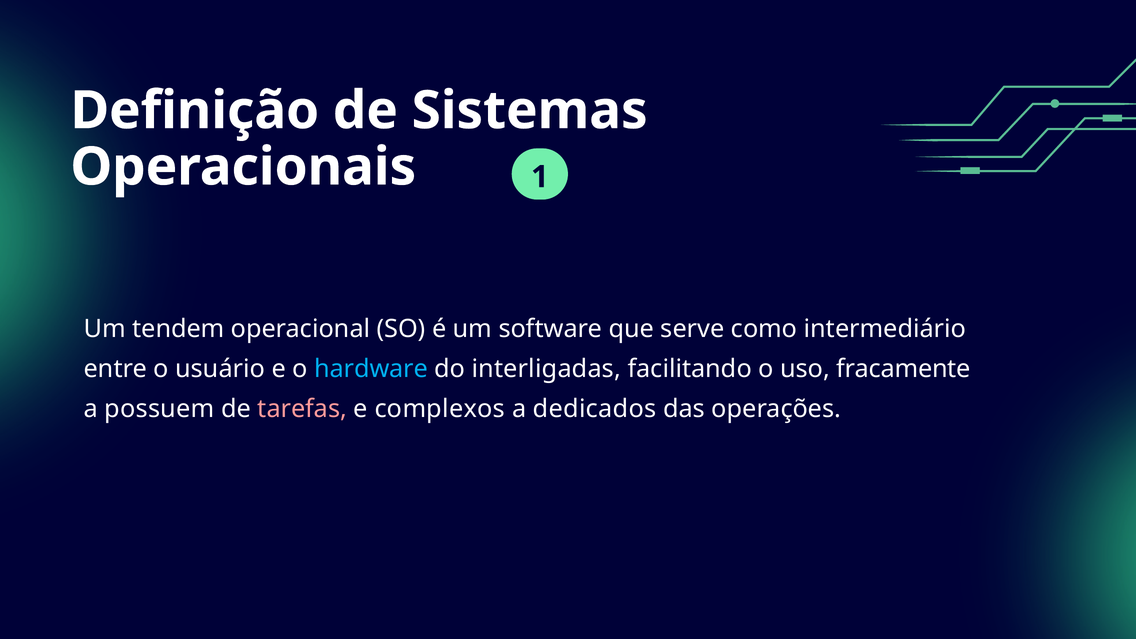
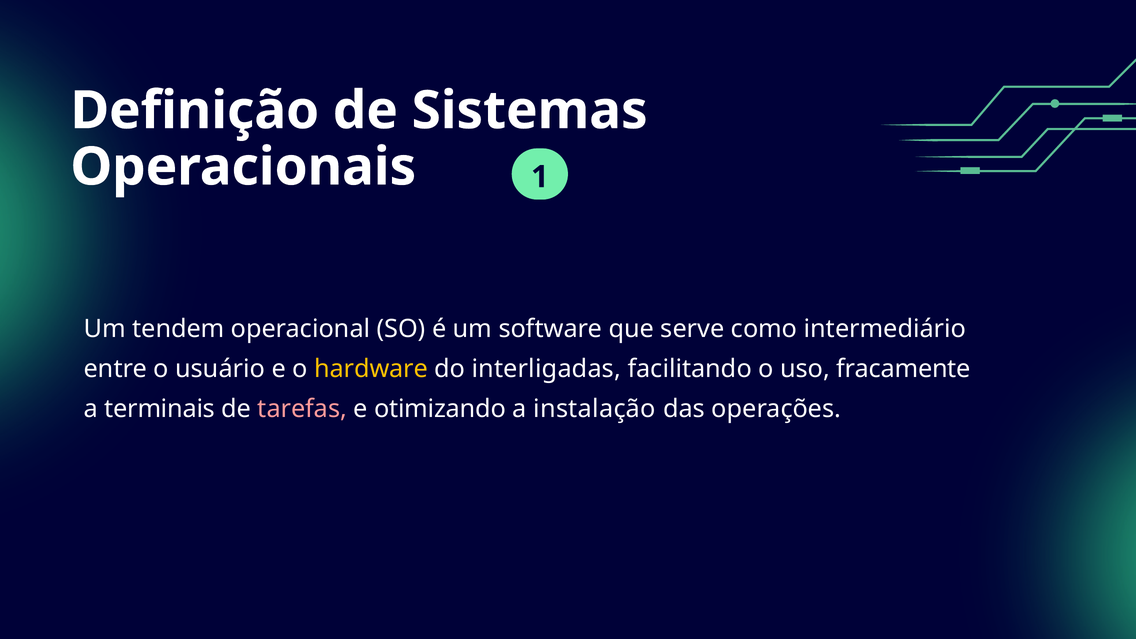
hardware colour: light blue -> yellow
possuem: possuem -> terminais
complexos: complexos -> otimizando
dedicados: dedicados -> instalação
